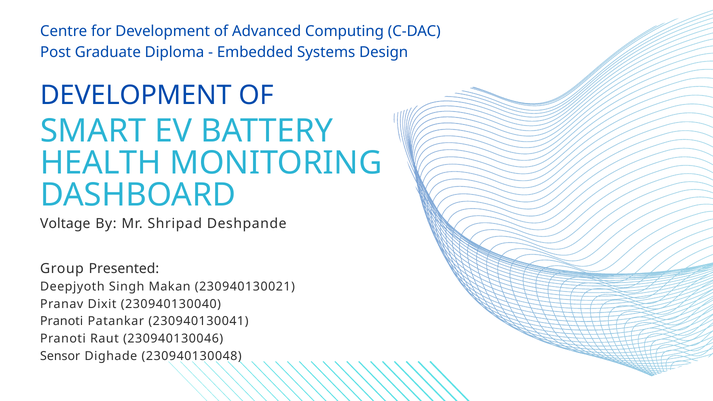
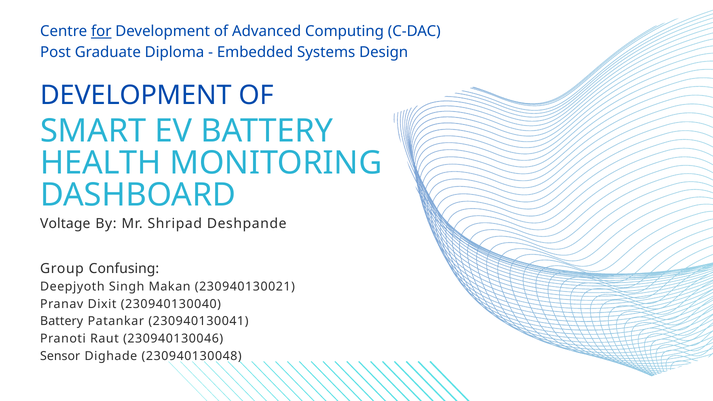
for underline: none -> present
Presented: Presented -> Confusing
Pranoti at (62, 321): Pranoti -> Battery
